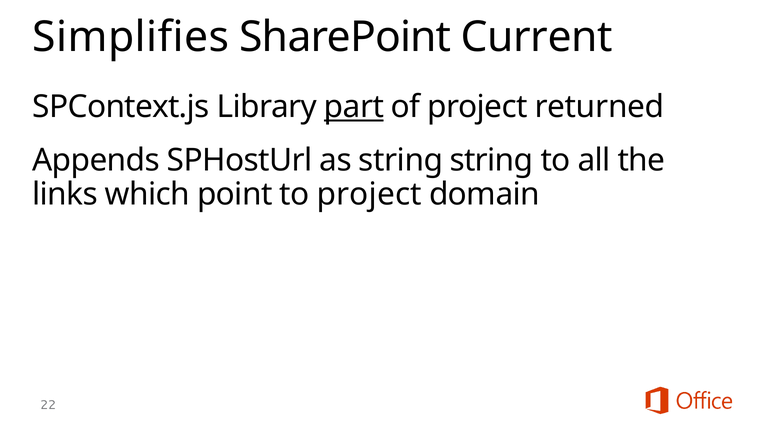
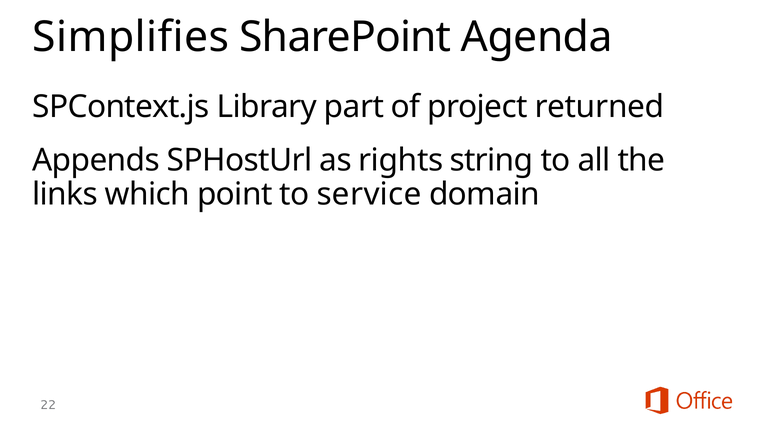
Current: Current -> Agenda
part underline: present -> none
as string: string -> rights
to project: project -> service
